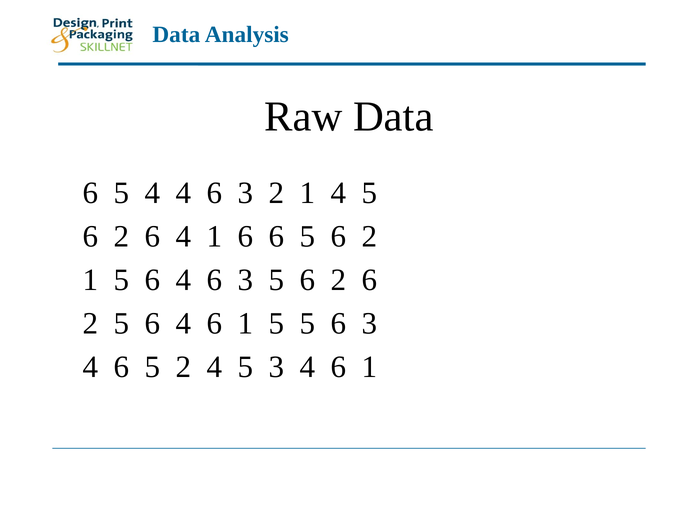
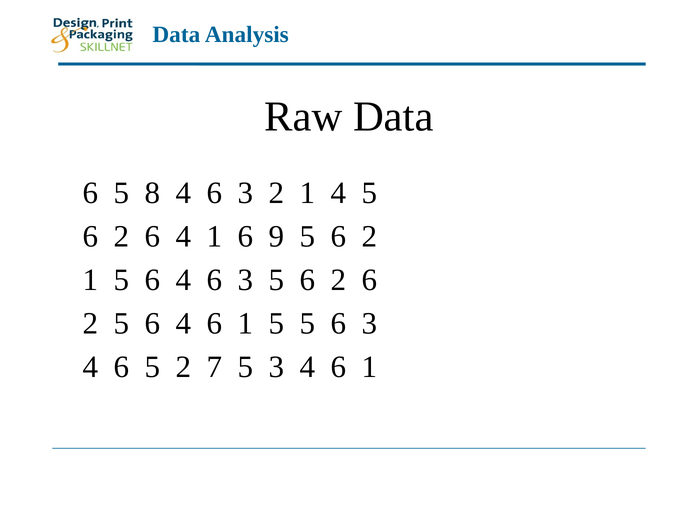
5 4: 4 -> 8
6 6: 6 -> 9
2 4: 4 -> 7
